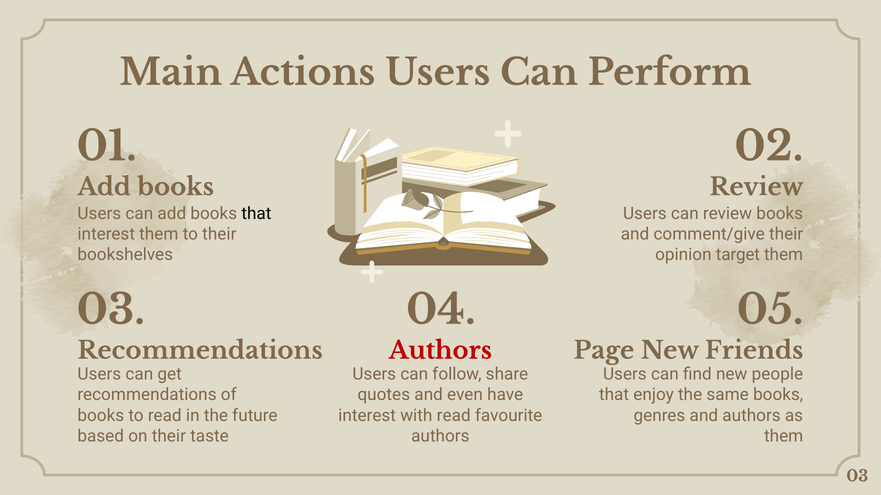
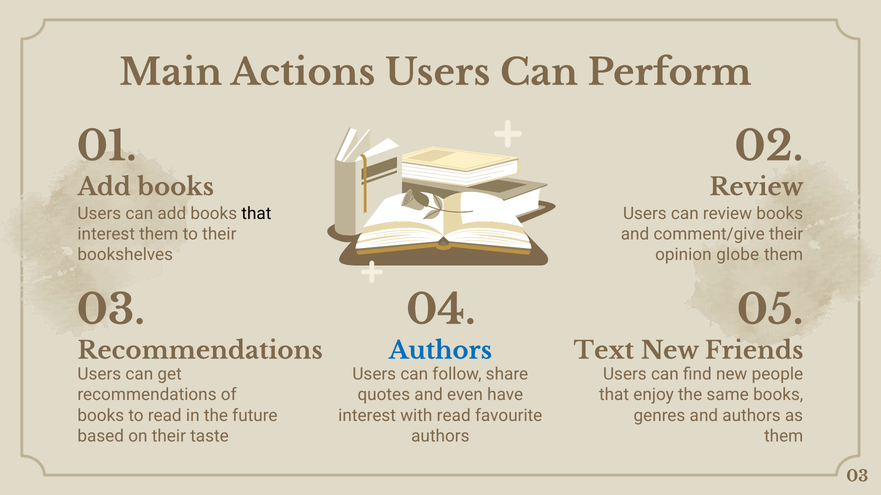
target: target -> globe
Authors at (440, 351) colour: red -> blue
Page: Page -> Text
